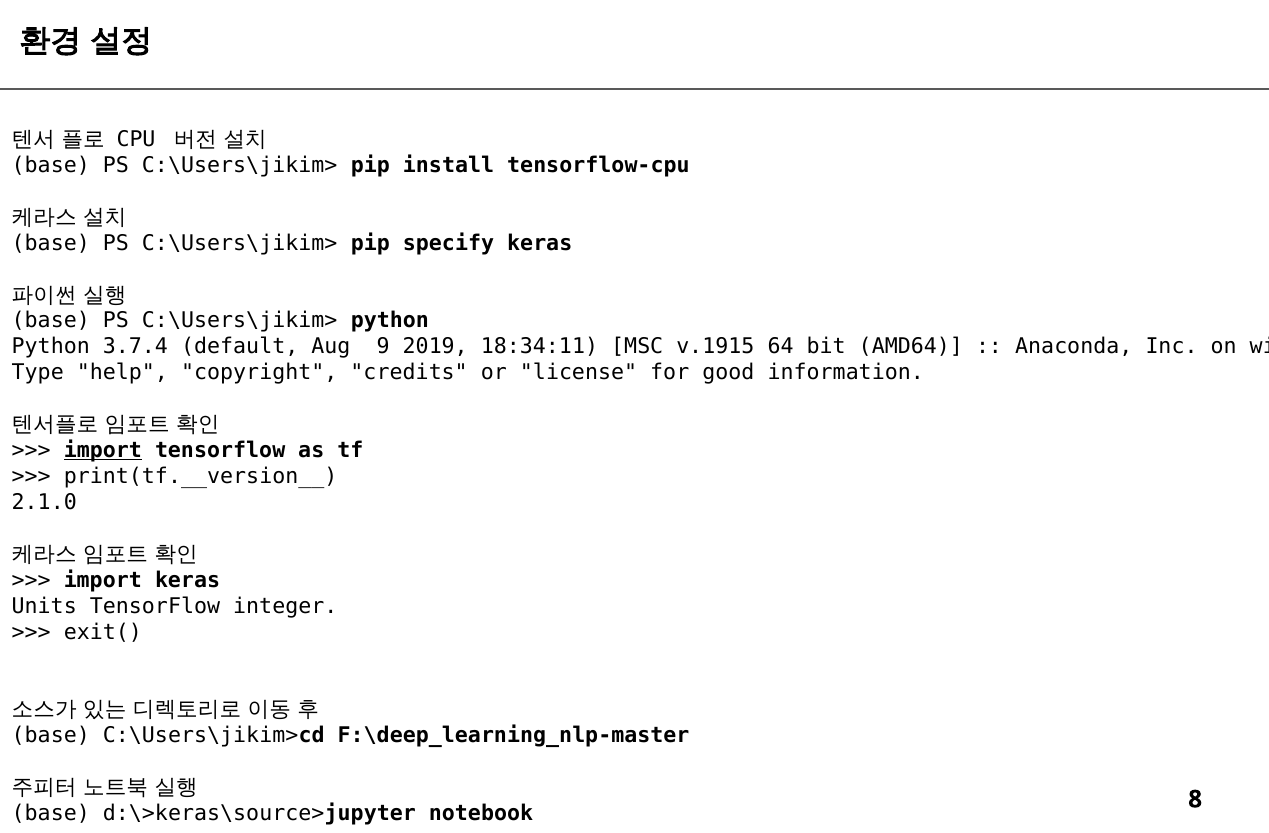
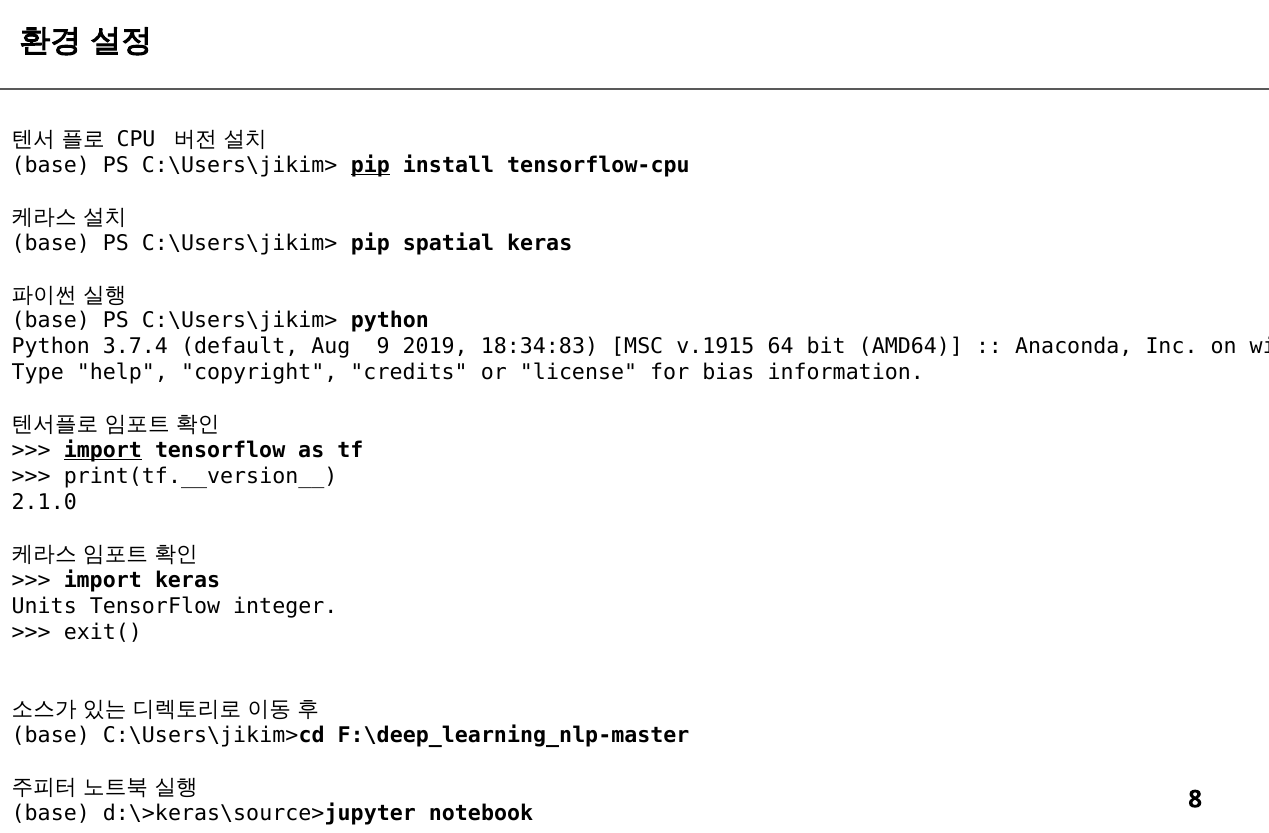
pip at (370, 165) underline: none -> present
specify: specify -> spatial
18:34:11: 18:34:11 -> 18:34:83
good: good -> bias
